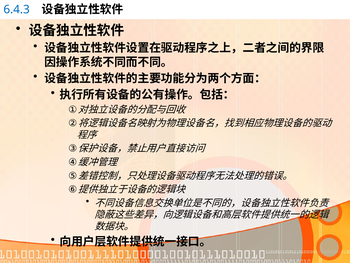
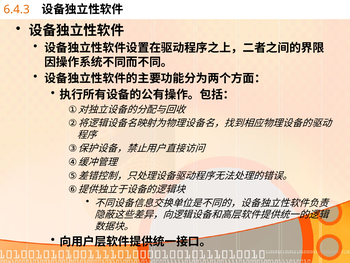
6.4.3 colour: blue -> orange
